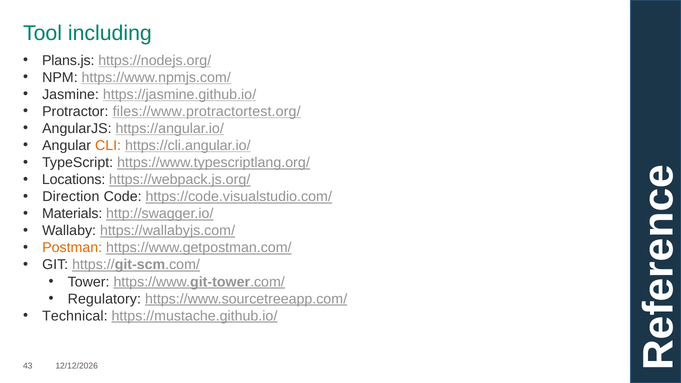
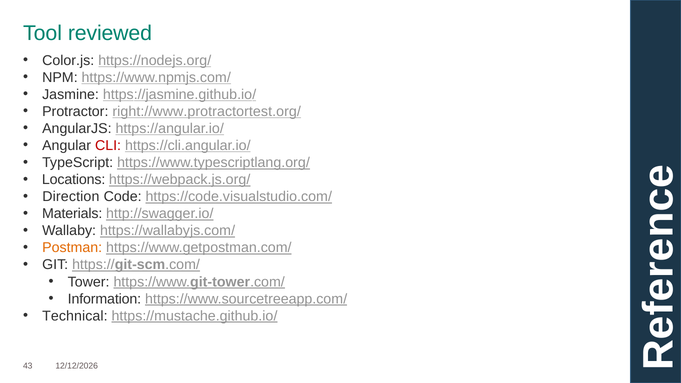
including: including -> reviewed
Plans.js: Plans.js -> Color.js
files://www.protractortest.org/: files://www.protractortest.org/ -> right://www.protractortest.org/
CLI colour: orange -> red
Regulatory: Regulatory -> Information
